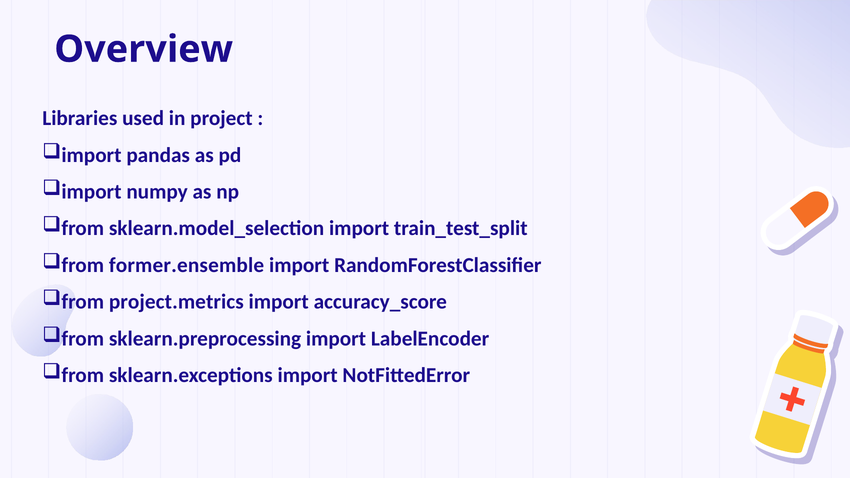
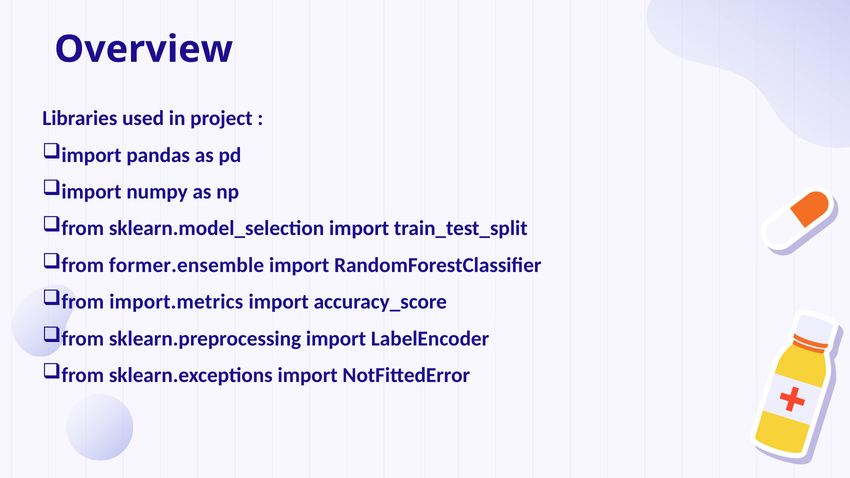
project.metrics: project.metrics -> import.metrics
